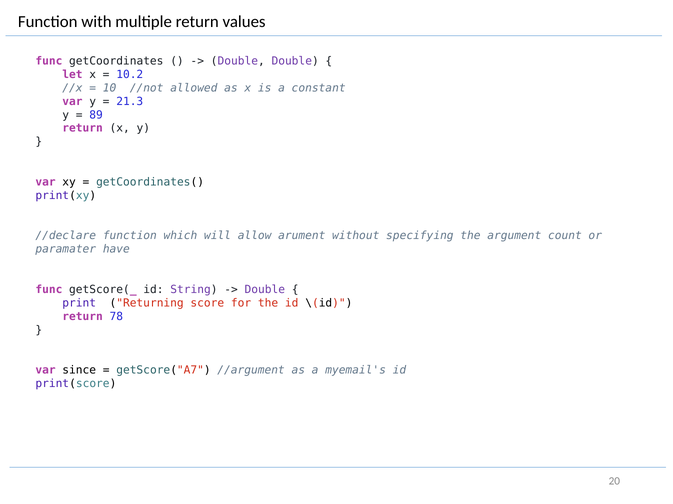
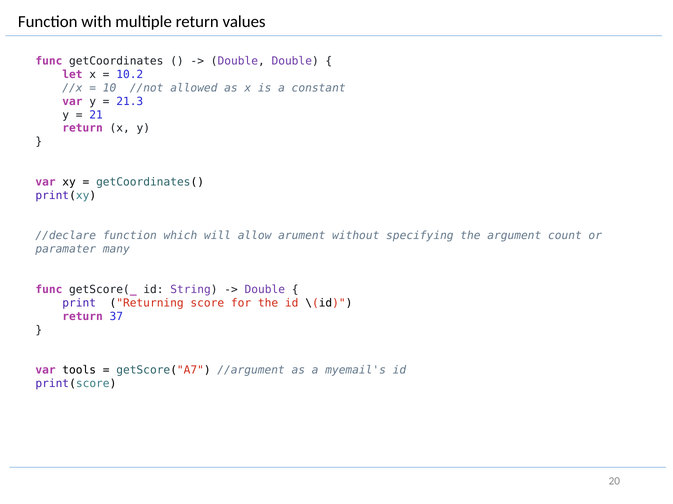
89: 89 -> 21
have: have -> many
78: 78 -> 37
since: since -> tools
